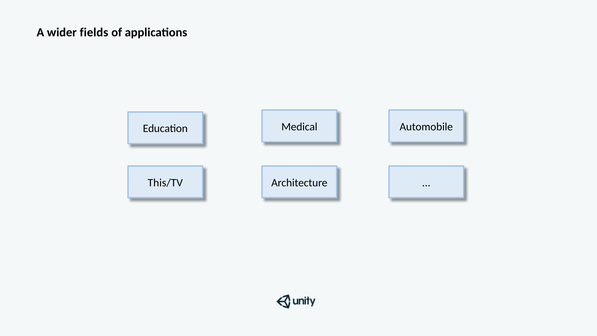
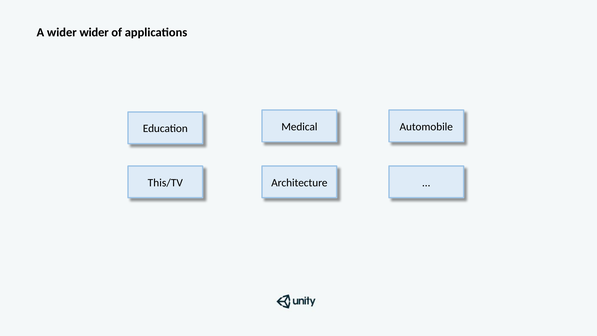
wider fields: fields -> wider
